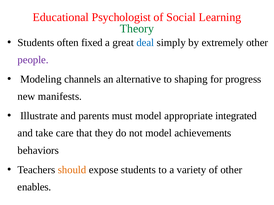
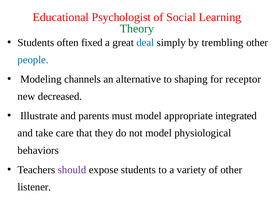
extremely: extremely -> trembling
people colour: purple -> blue
progress: progress -> receptor
manifests: manifests -> decreased
achievements: achievements -> physiological
should colour: orange -> purple
enables: enables -> listener
